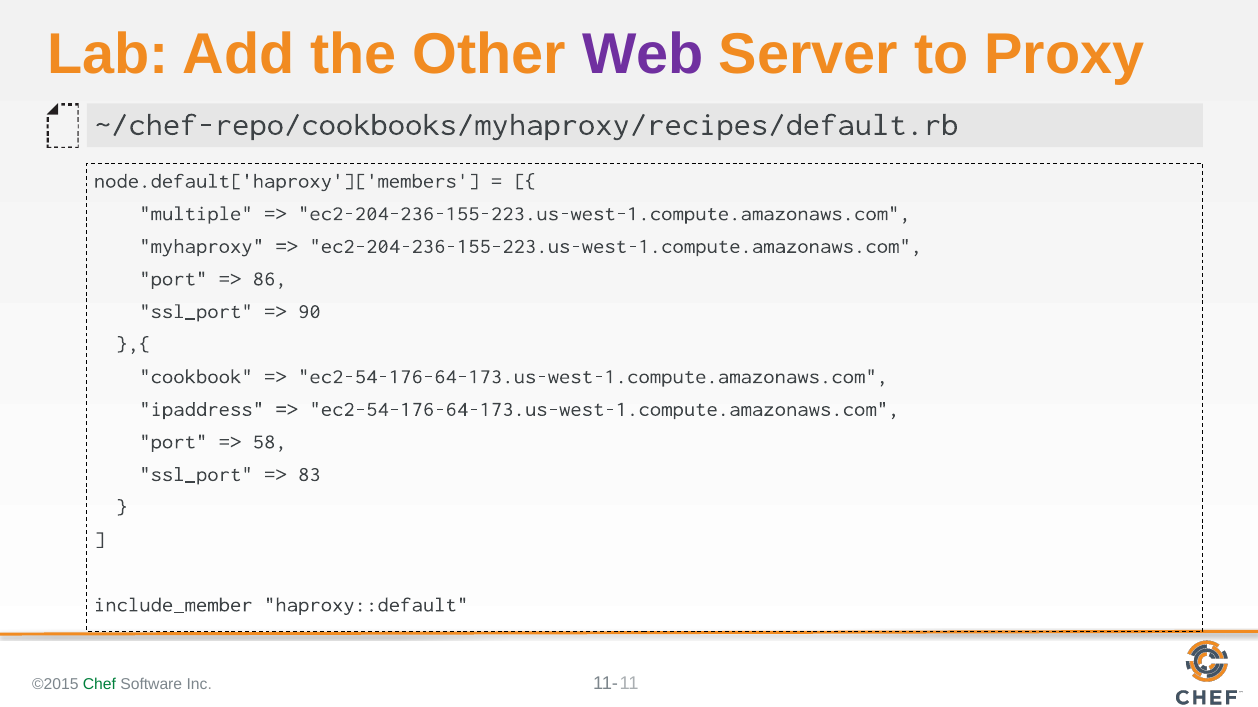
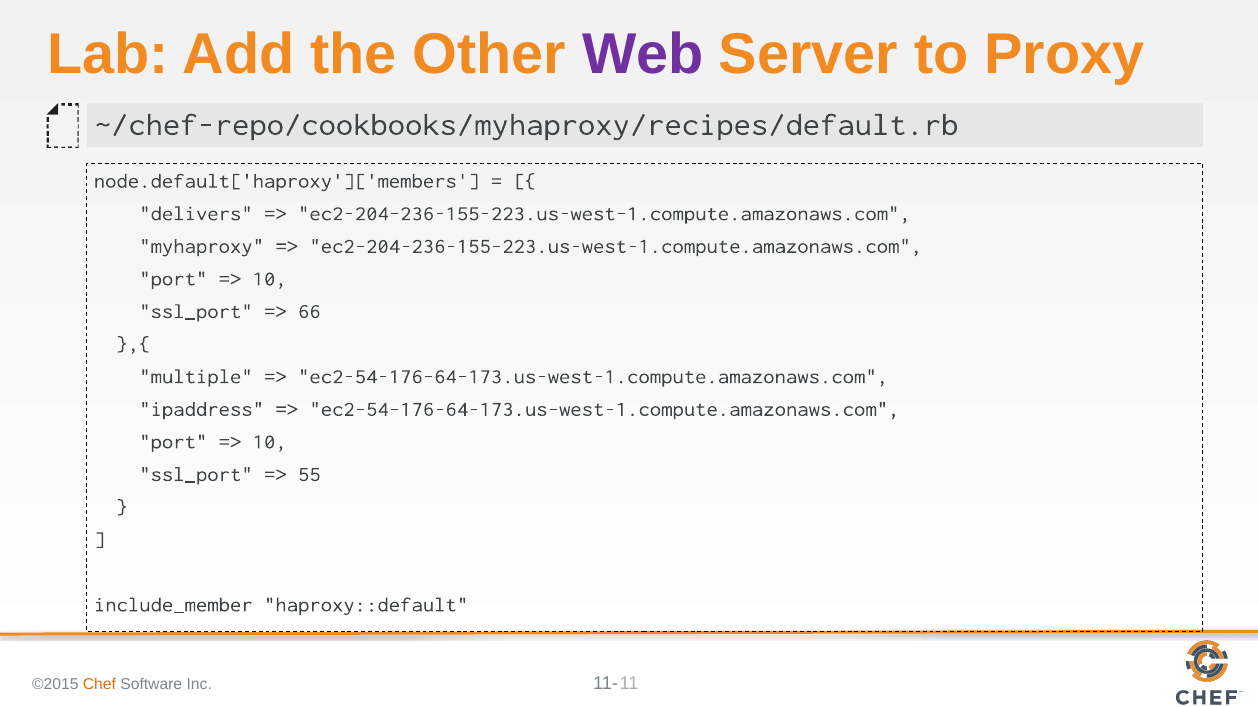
multiple: multiple -> delivers
86 at (270, 279): 86 -> 10
90: 90 -> 66
cookbook: cookbook -> multiple
58 at (270, 442): 58 -> 10
83: 83 -> 55
Chef colour: green -> orange
